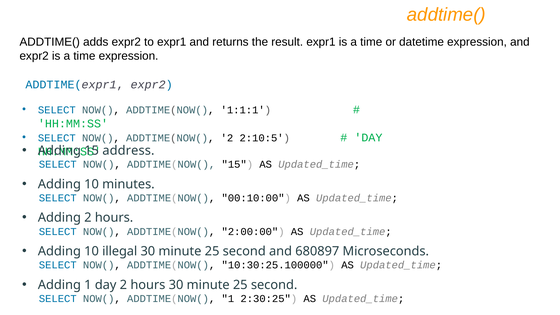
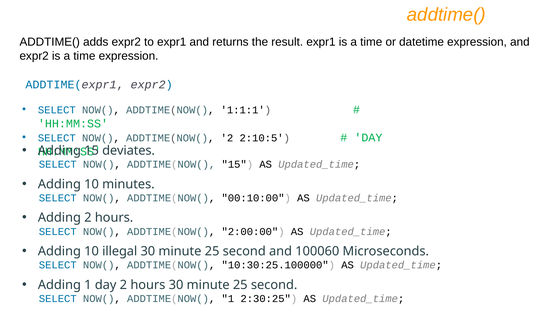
address: address -> deviates
680897: 680897 -> 100060
